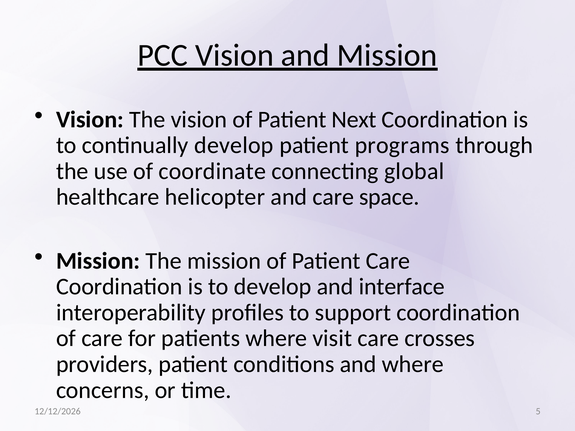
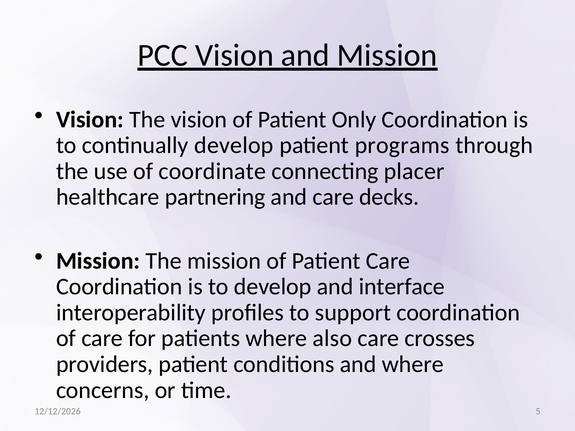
Next: Next -> Only
global: global -> placer
helicopter: helicopter -> partnering
space: space -> decks
visit: visit -> also
